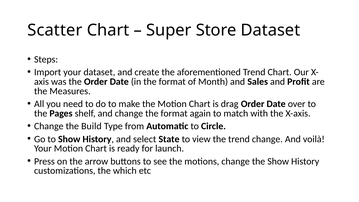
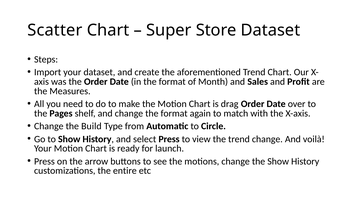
select State: State -> Press
which: which -> entire
